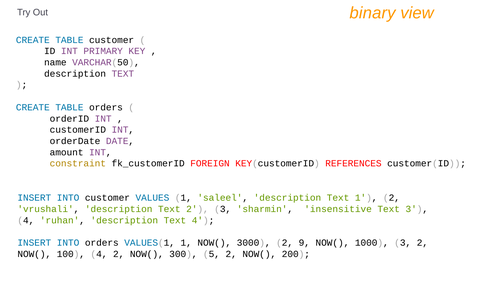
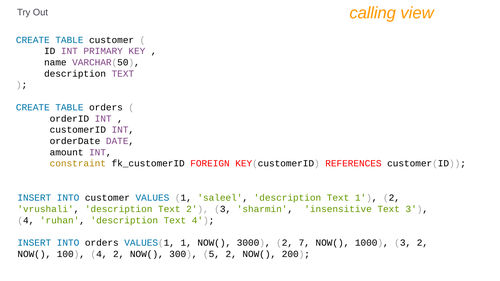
binary: binary -> calling
9: 9 -> 7
